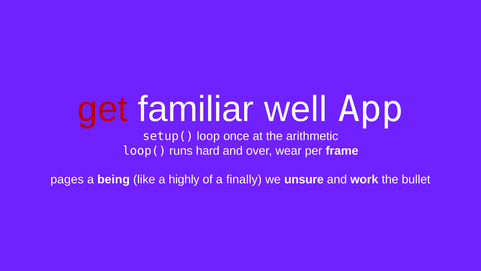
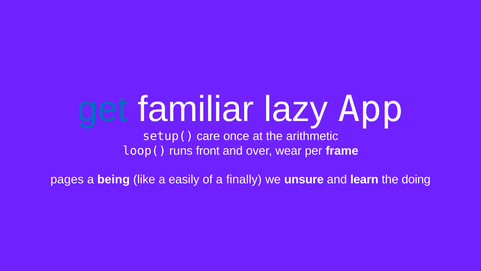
get colour: red -> blue
well: well -> lazy
loop: loop -> care
hard: hard -> front
highly: highly -> easily
work: work -> learn
bullet: bullet -> doing
